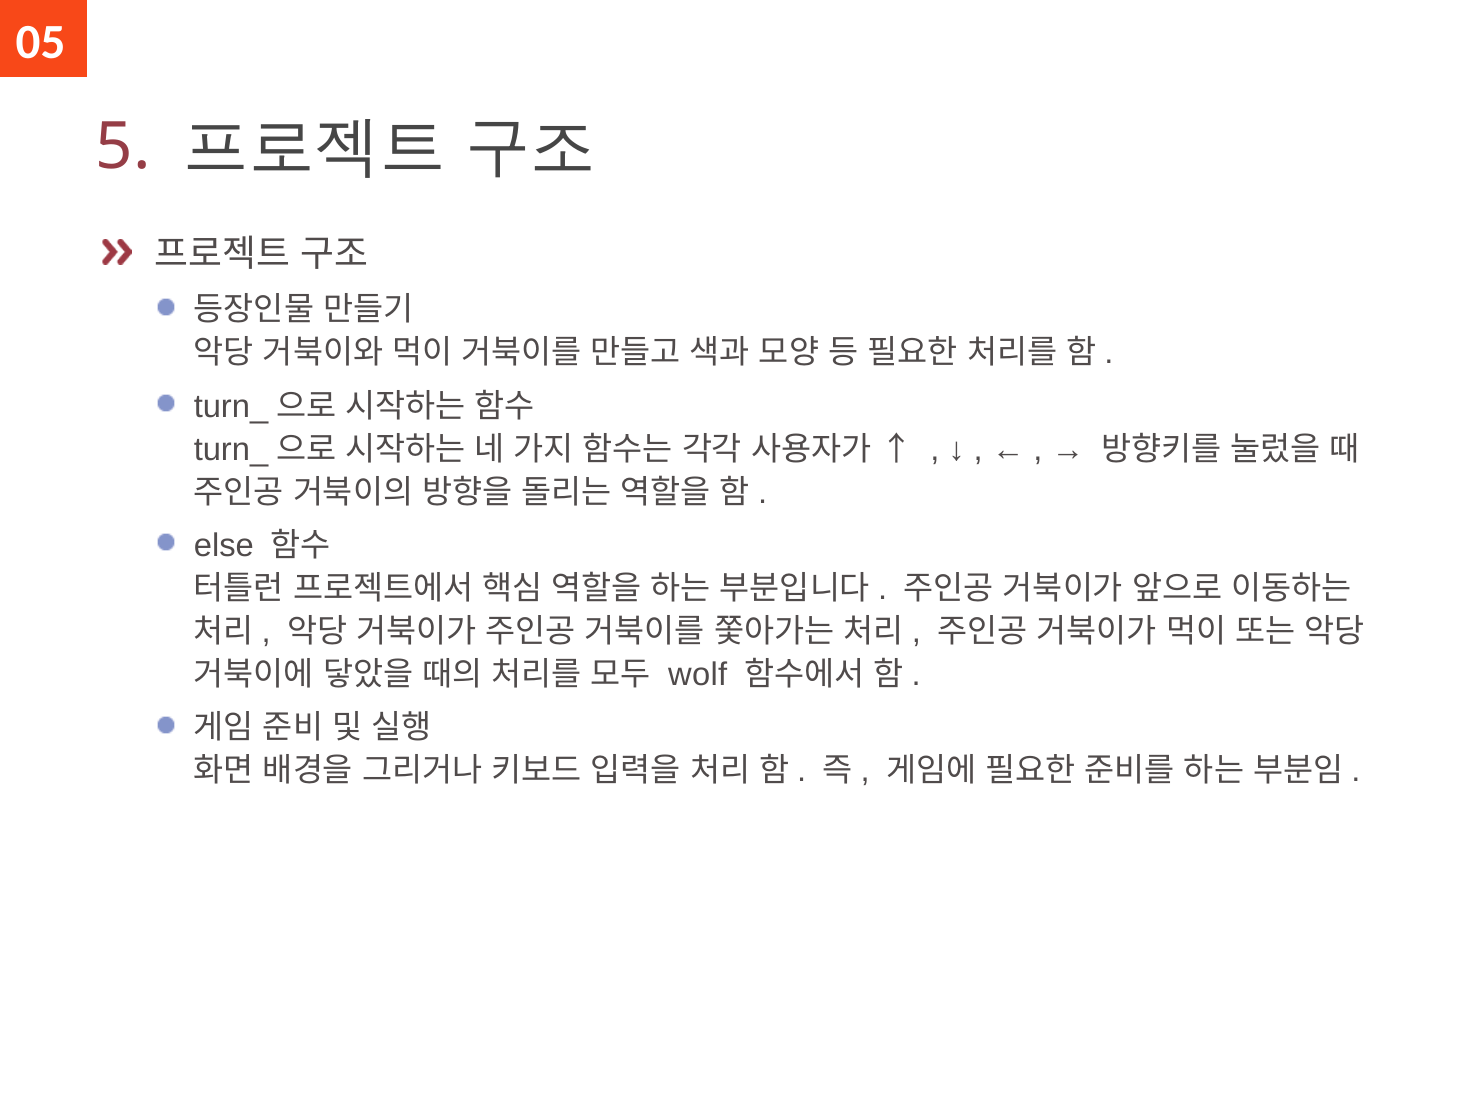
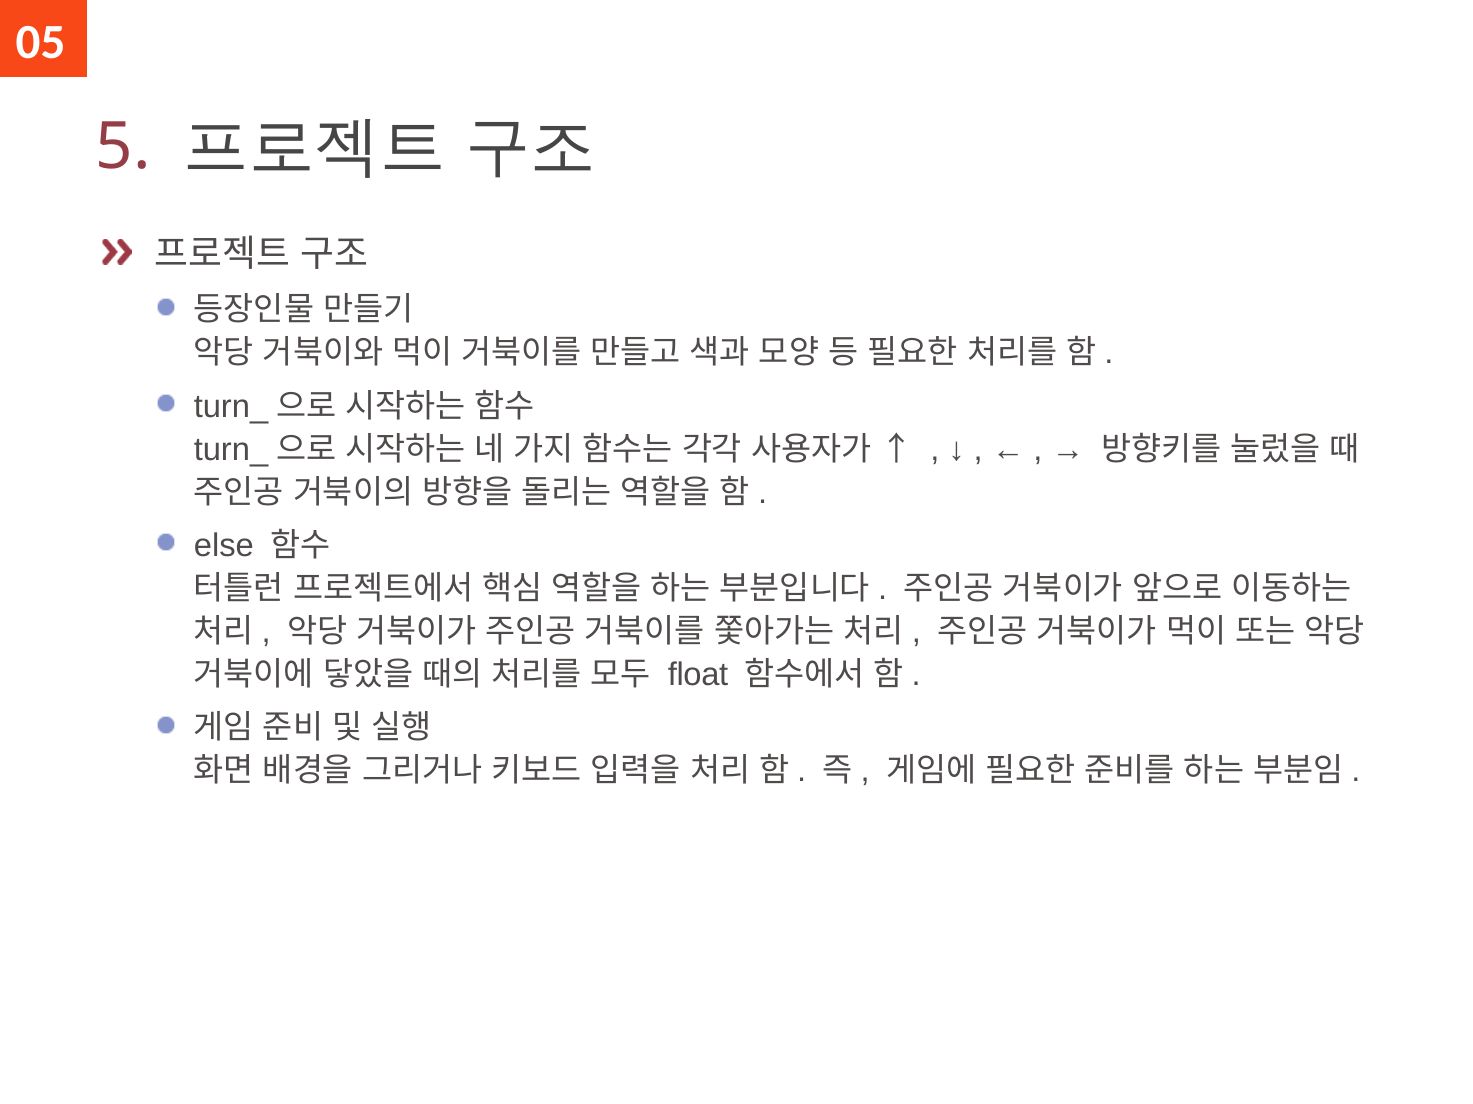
wolf: wolf -> float
